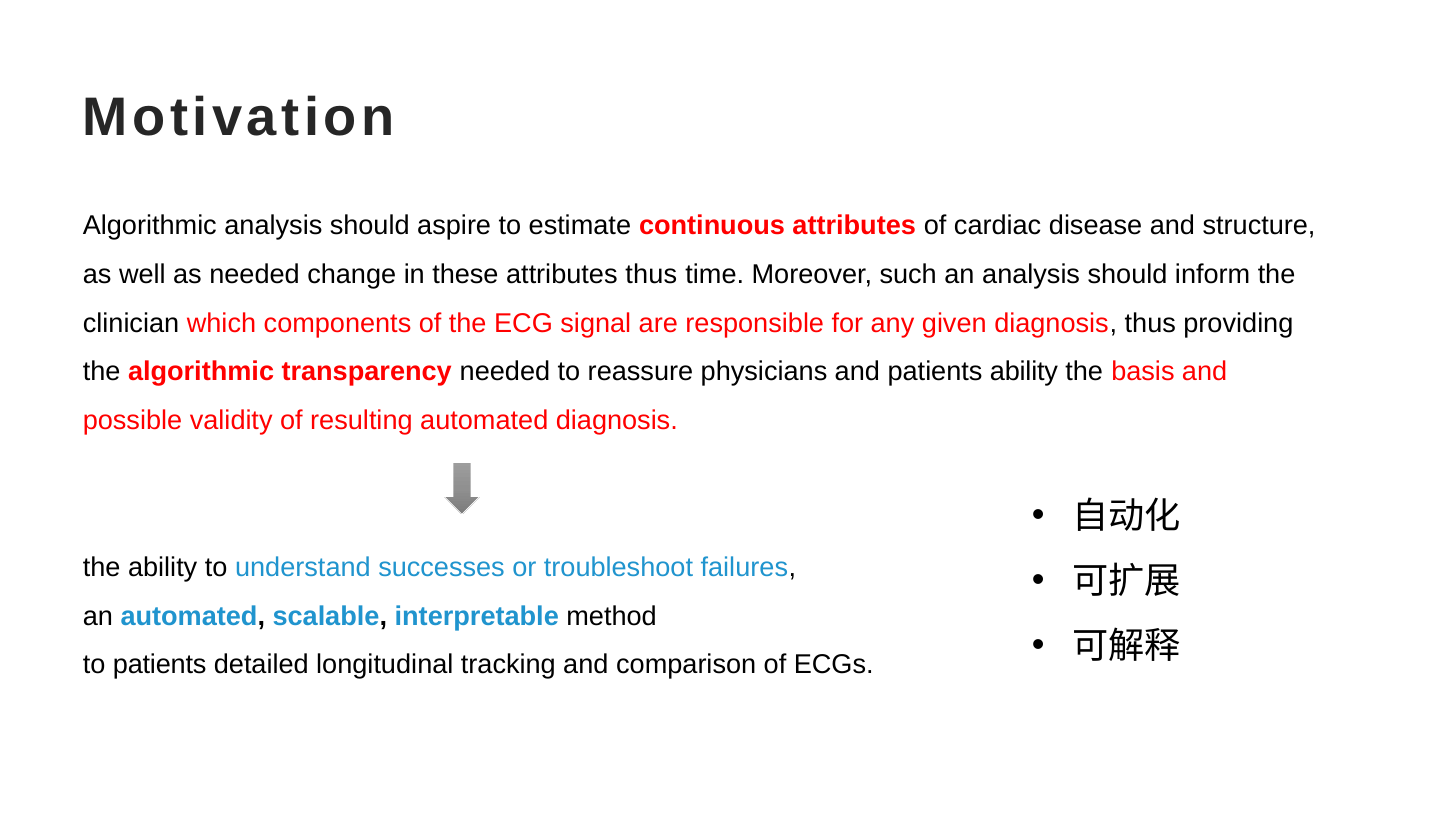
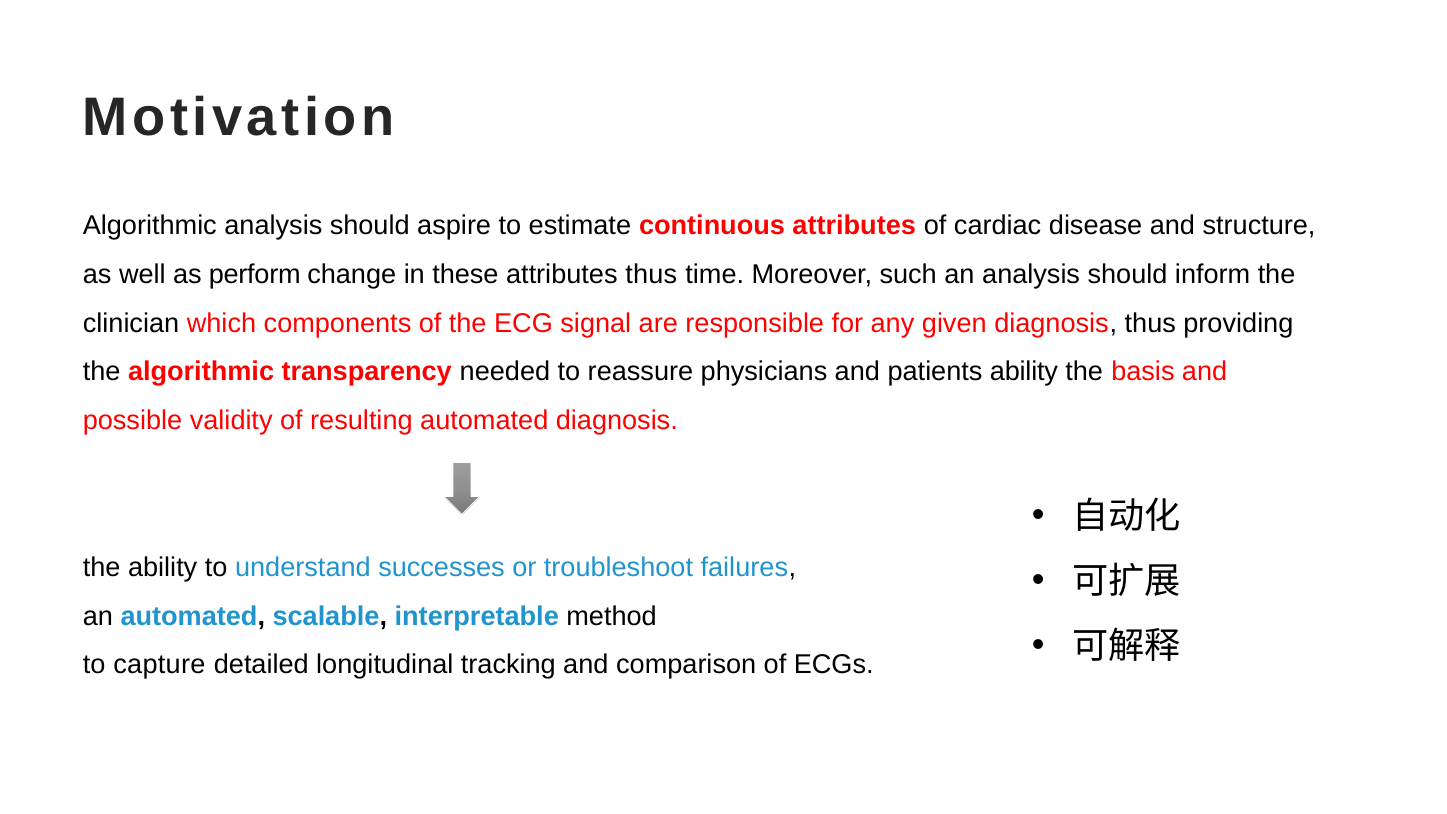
as needed: needed -> perform
to patients: patients -> capture
